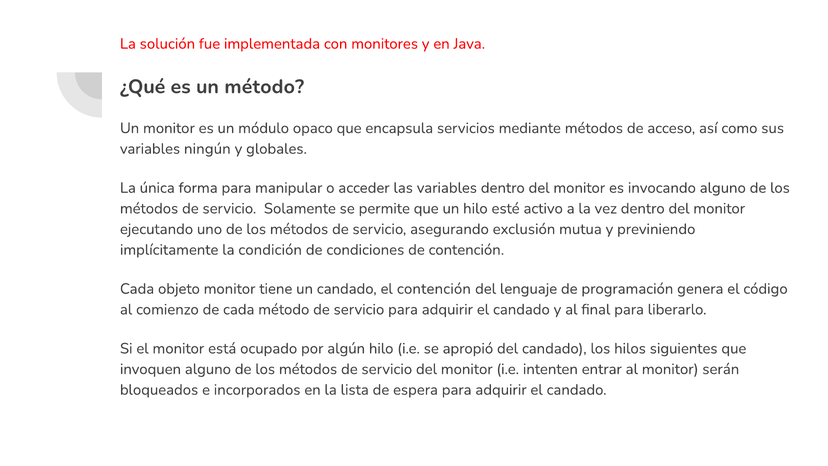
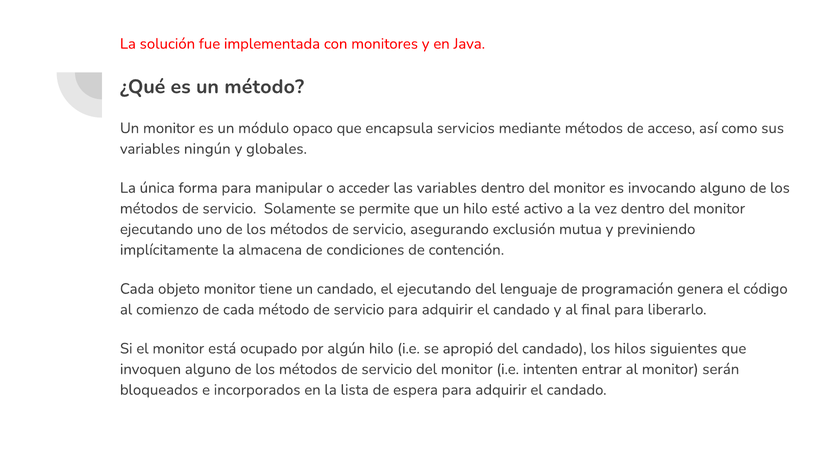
condición: condición -> almacena
el contención: contención -> ejecutando
